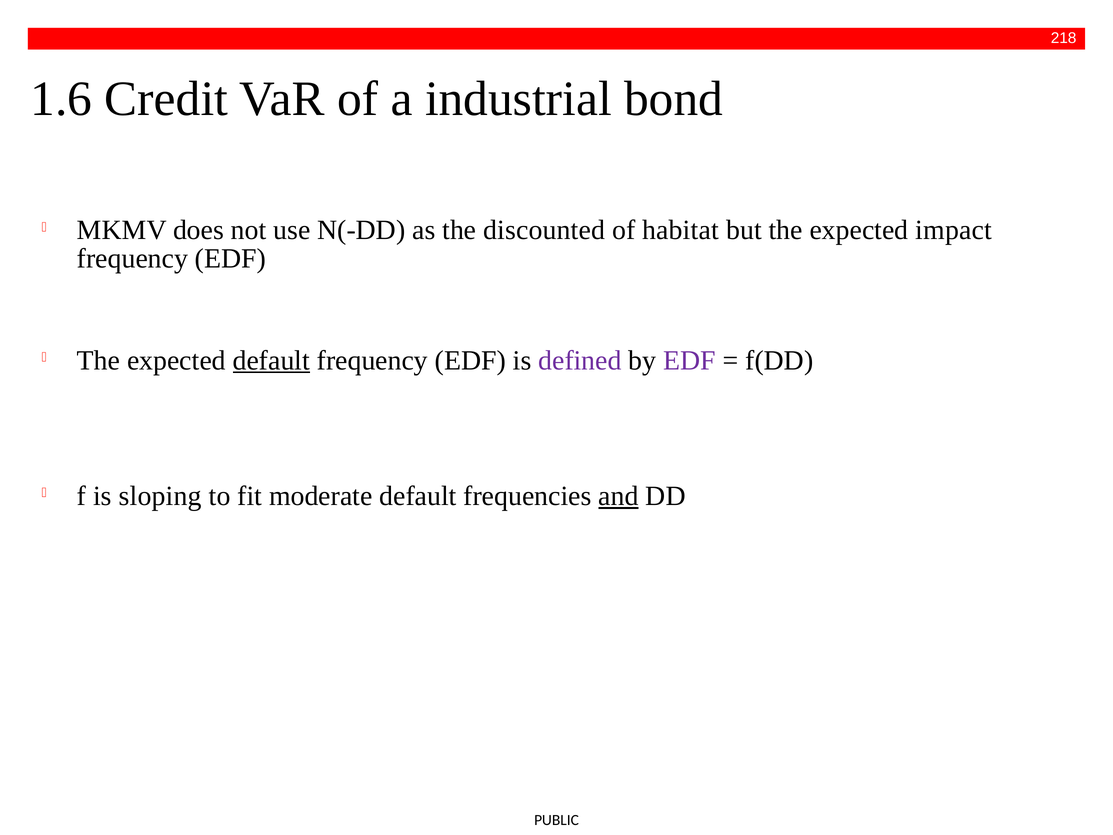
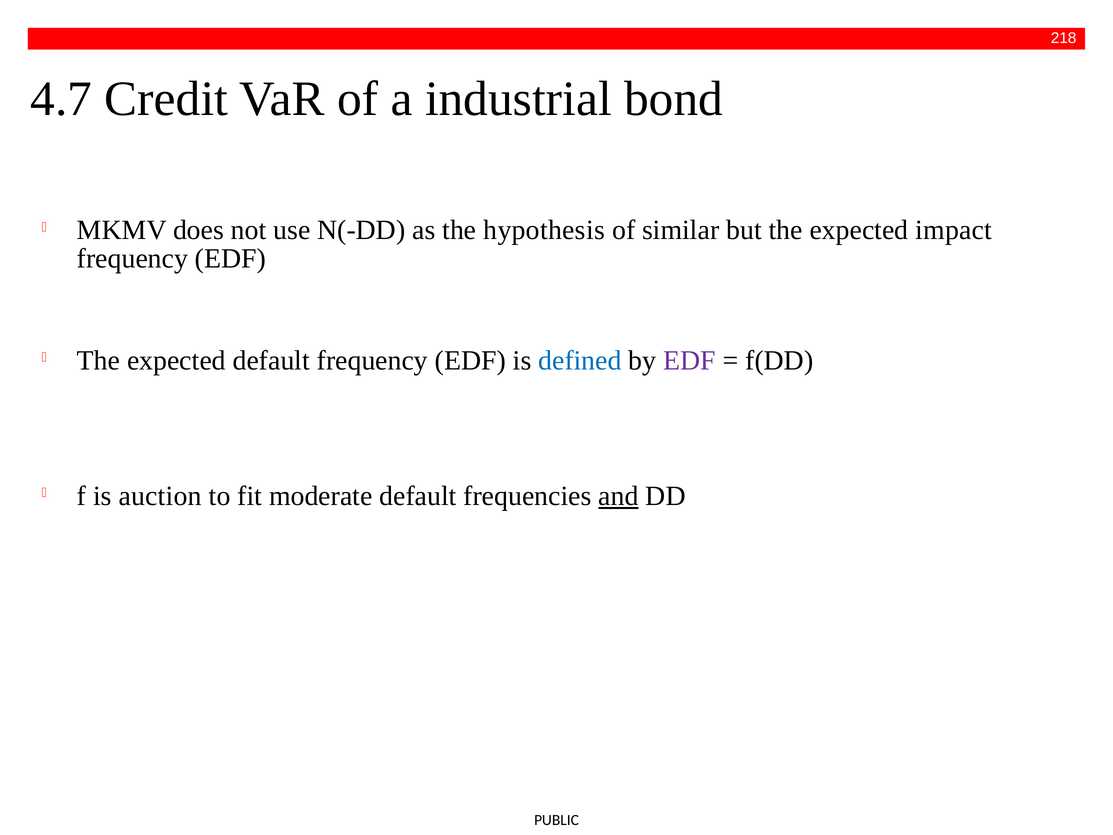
1.6: 1.6 -> 4.7
discounted: discounted -> hypothesis
habitat: habitat -> similar
default at (271, 360) underline: present -> none
defined colour: purple -> blue
sloping: sloping -> auction
